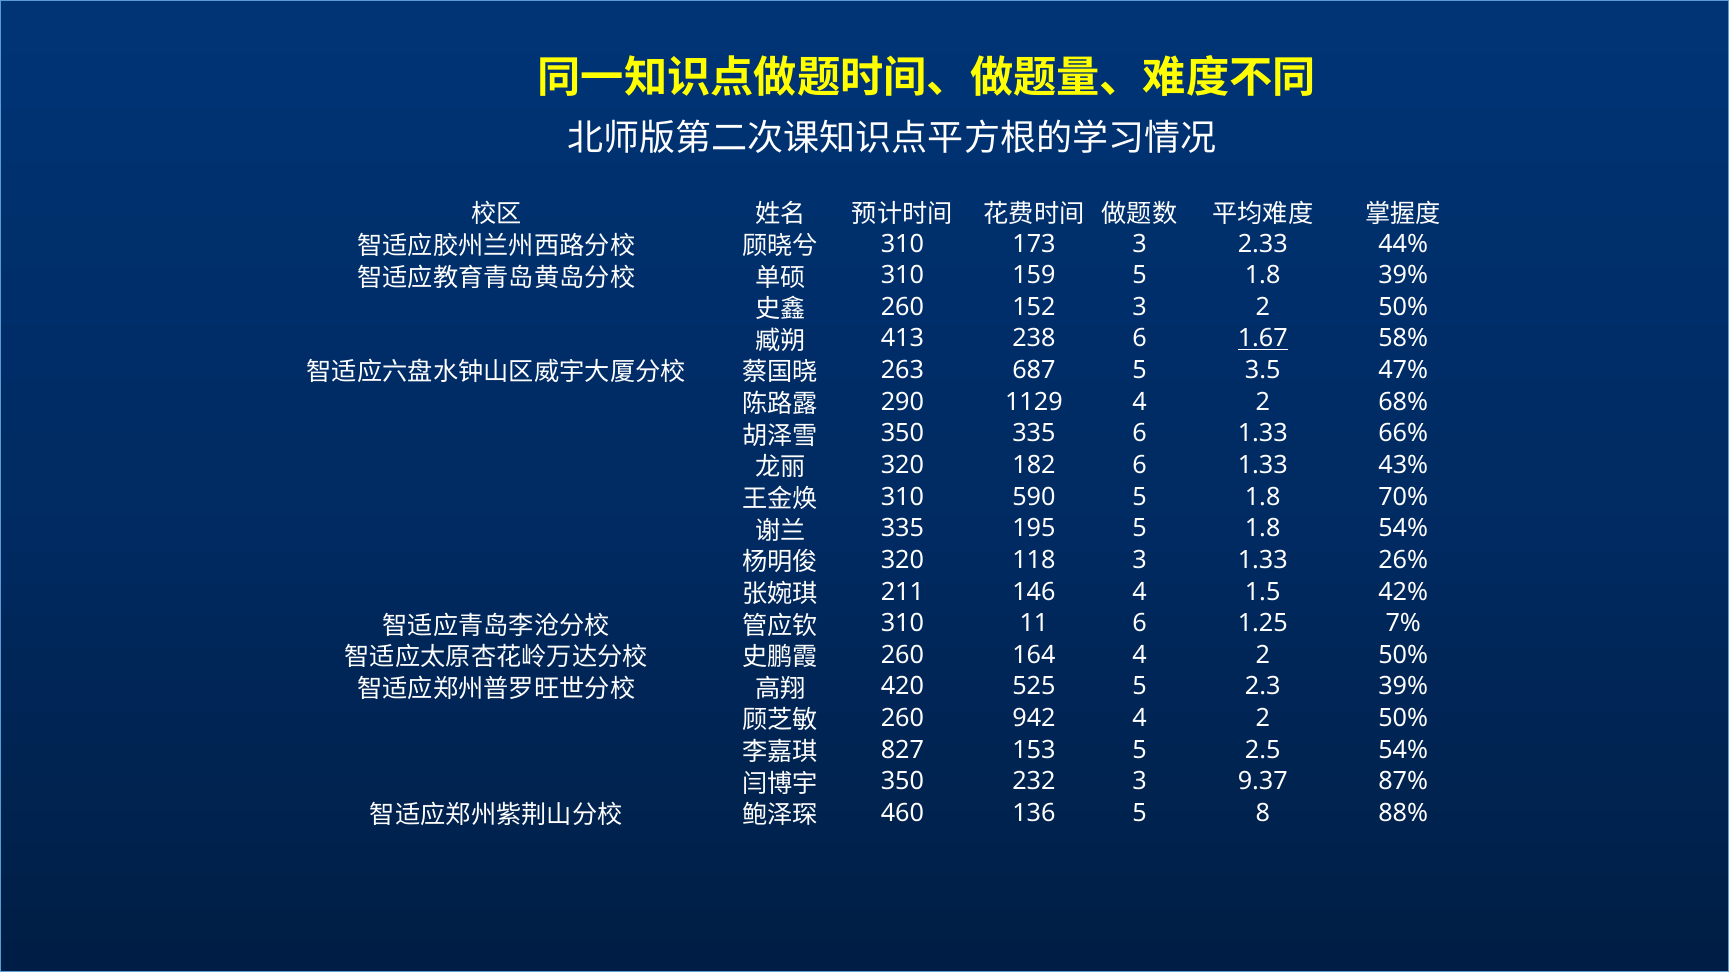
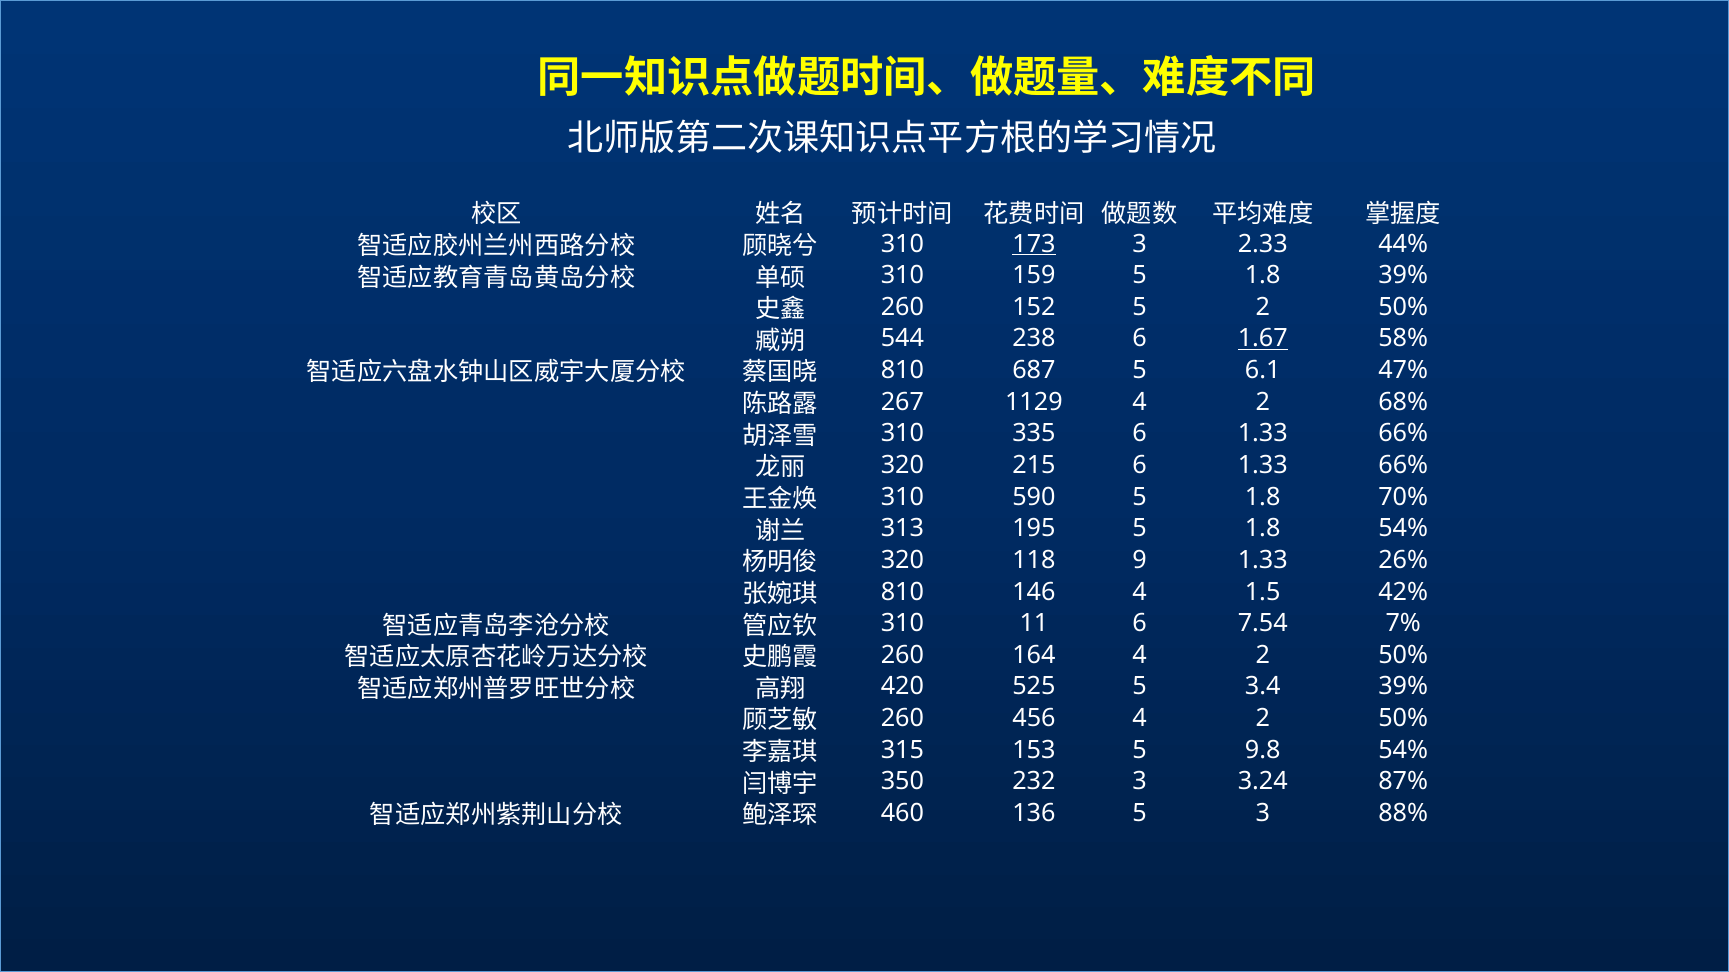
173 underline: none -> present
152 3: 3 -> 5
413: 413 -> 544
263 at (902, 370): 263 -> 810
3.5: 3.5 -> 6.1
290: 290 -> 267
350 at (902, 434): 350 -> 310
182: 182 -> 215
43% at (1403, 465): 43% -> 66%
335 at (902, 529): 335 -> 313
118 3: 3 -> 9
211 at (902, 592): 211 -> 810
1.25: 1.25 -> 7.54
2.3: 2.3 -> 3.4
942: 942 -> 456
827: 827 -> 315
2.5: 2.5 -> 9.8
9.37: 9.37 -> 3.24
5 8: 8 -> 3
